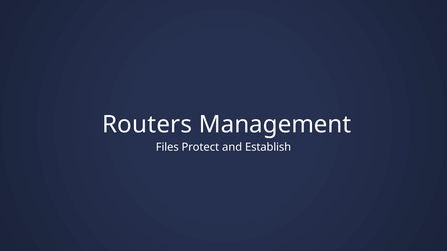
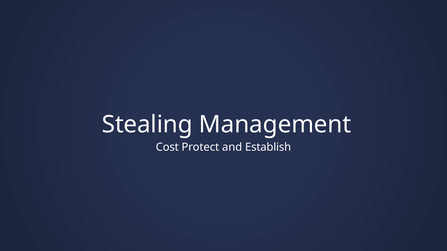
Routers: Routers -> Stealing
Files: Files -> Cost
